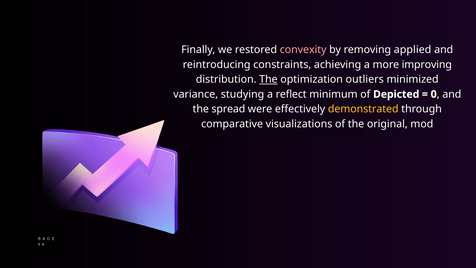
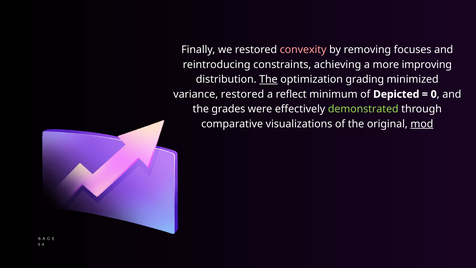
applied: applied -> focuses
outliers: outliers -> grading
variance studying: studying -> restored
spread: spread -> grades
demonstrated colour: yellow -> light green
mod underline: none -> present
